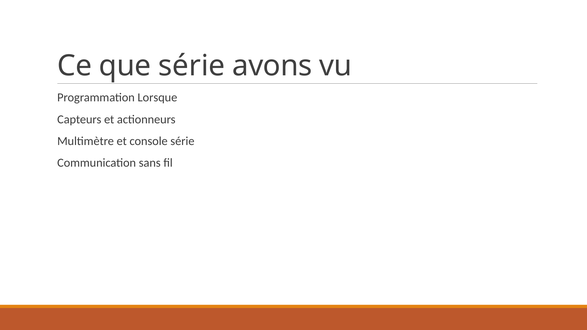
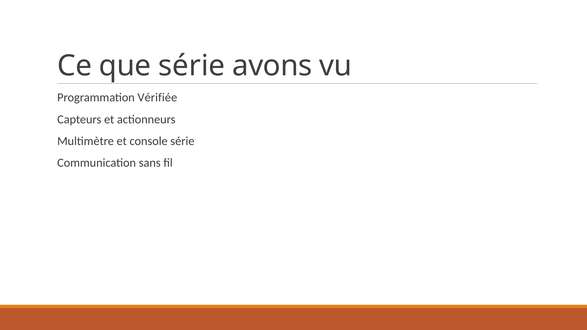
Lorsque: Lorsque -> Vérifiée
